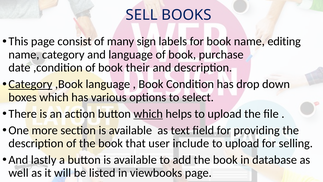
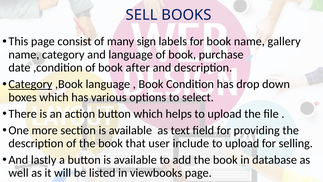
editing: editing -> gallery
their: their -> after
which at (148, 114) underline: present -> none
